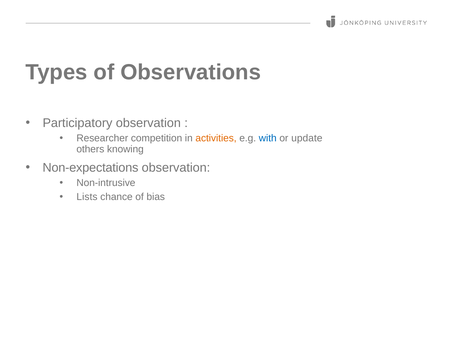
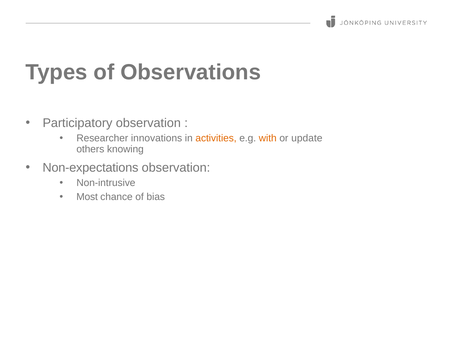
competition: competition -> innovations
with colour: blue -> orange
Lists: Lists -> Most
